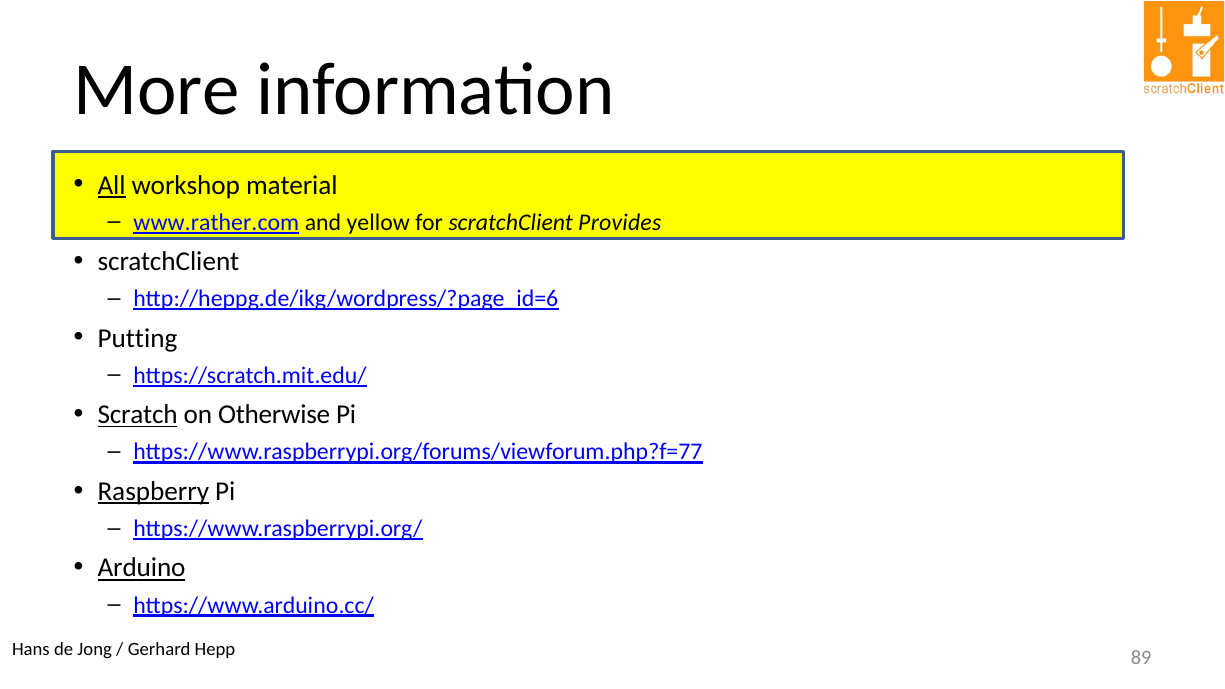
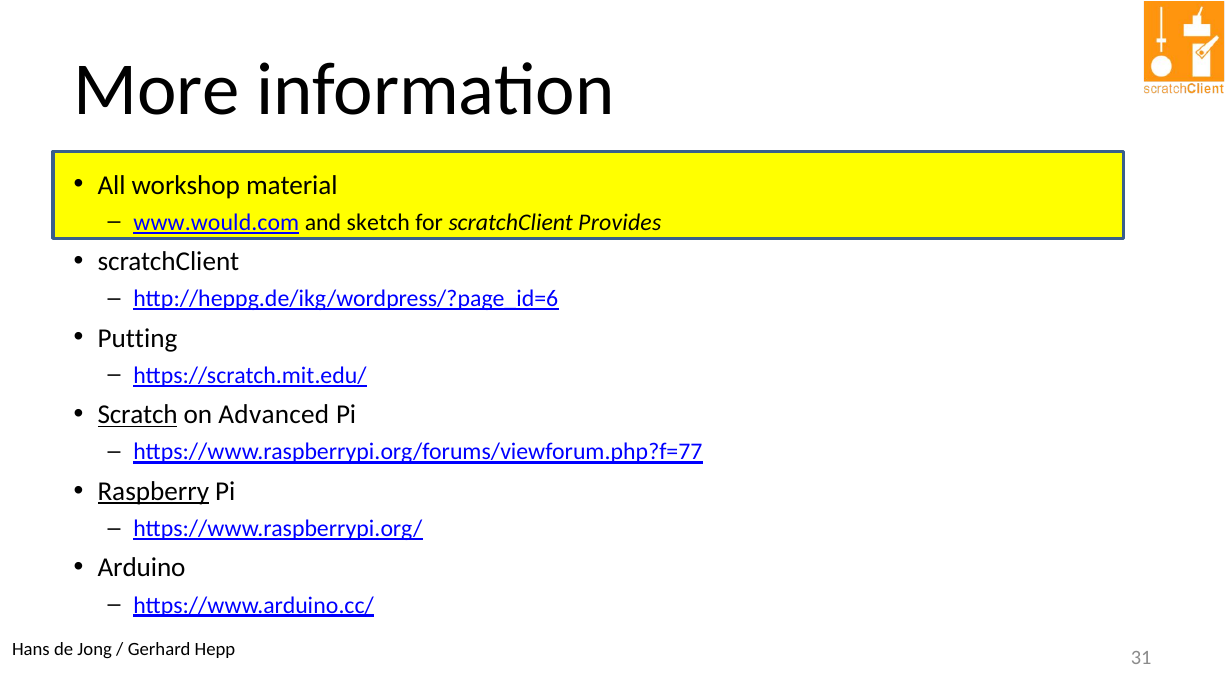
All underline: present -> none
www.rather.com: www.rather.com -> www.would.com
yellow: yellow -> sketch
Otherwise: Otherwise -> Advanced
Arduino underline: present -> none
89: 89 -> 31
